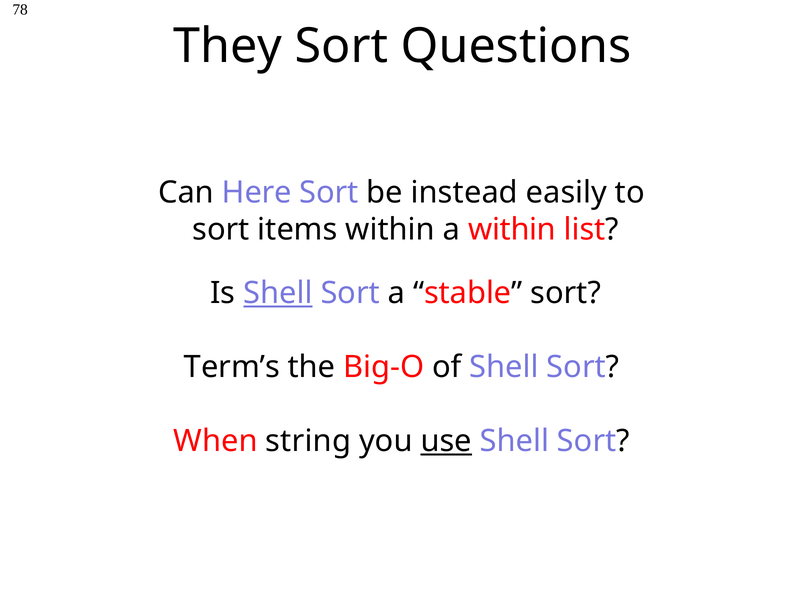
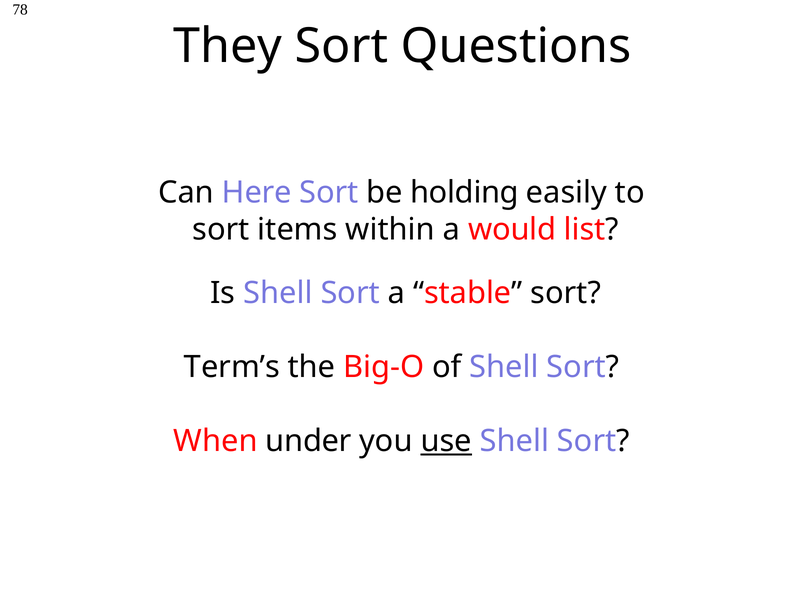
instead: instead -> holding
a within: within -> would
Shell at (278, 293) underline: present -> none
string: string -> under
